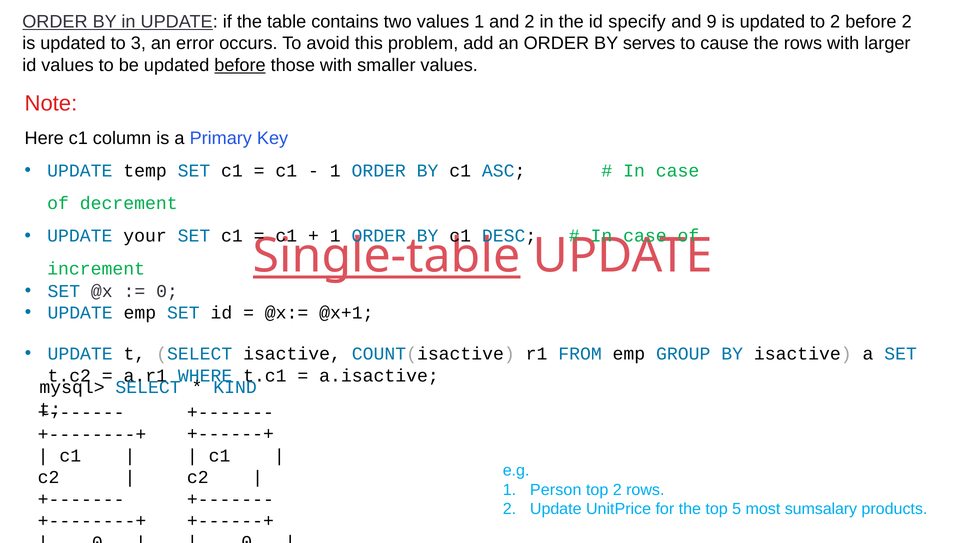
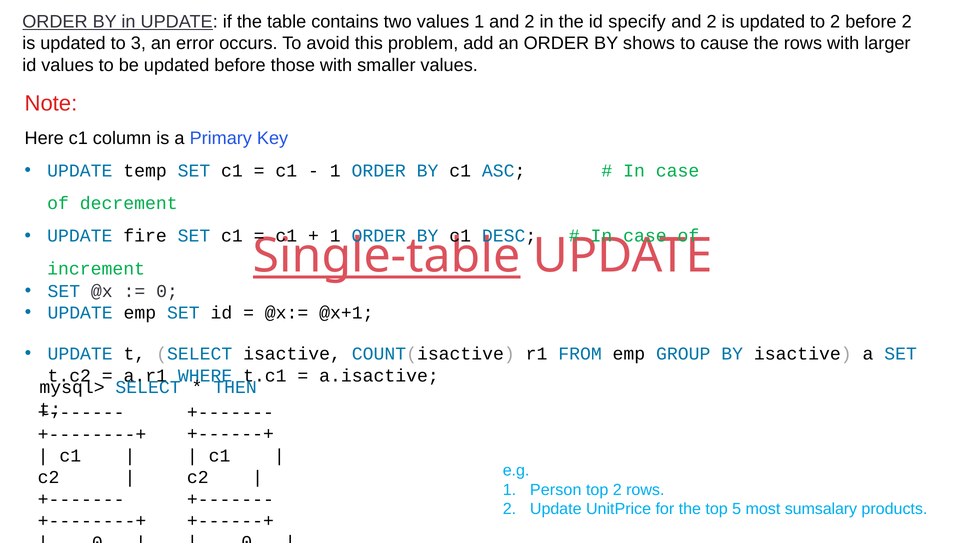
9 at (712, 22): 9 -> 2
serves: serves -> shows
before at (240, 65) underline: present -> none
your: your -> fire
KIND: KIND -> THEN
